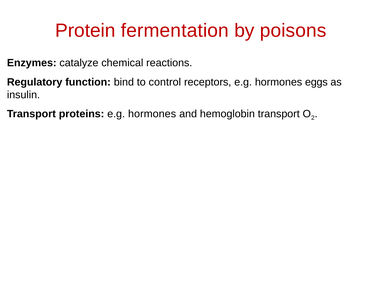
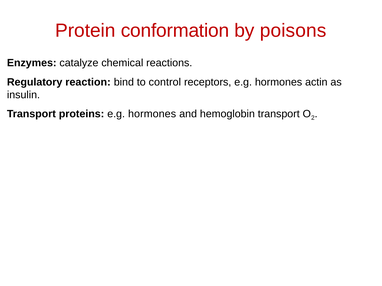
fermentation: fermentation -> conformation
function: function -> reaction
eggs: eggs -> actin
